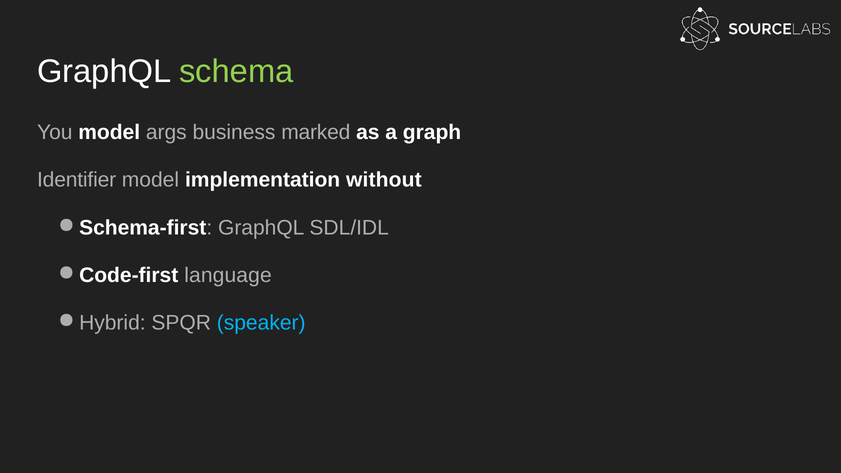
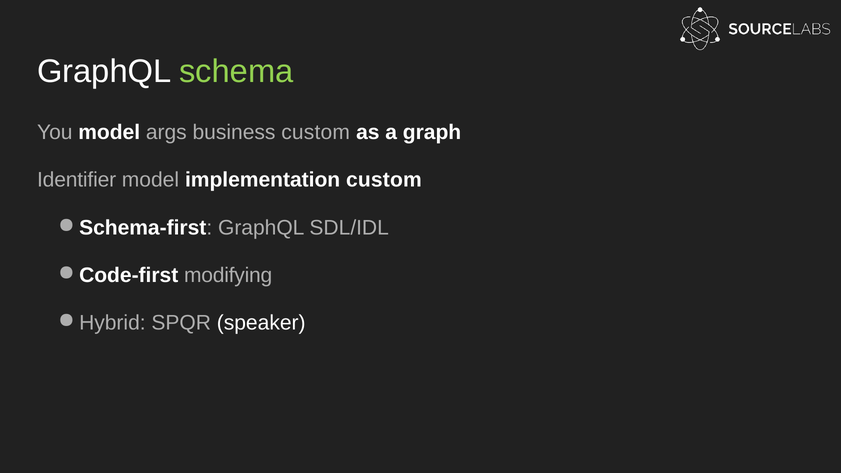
business marked: marked -> custom
implementation without: without -> custom
language: language -> modifying
speaker colour: light blue -> white
